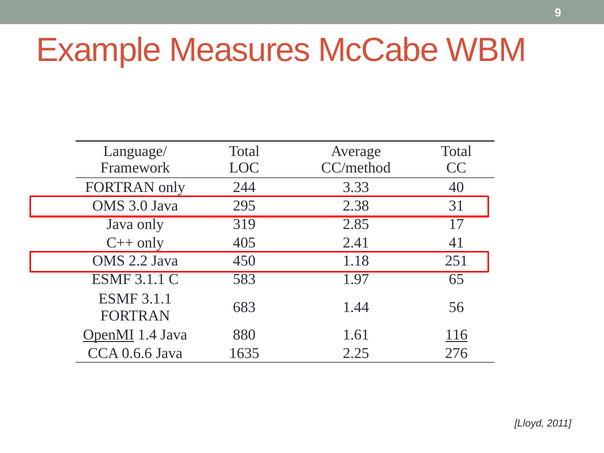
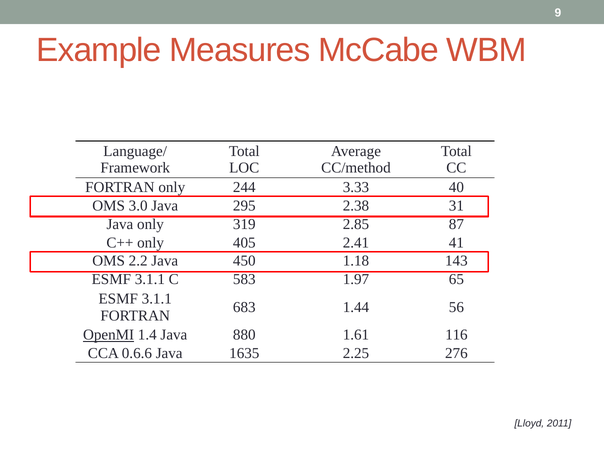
17: 17 -> 87
251: 251 -> 143
116 underline: present -> none
